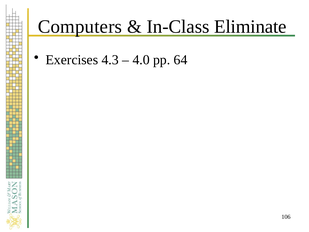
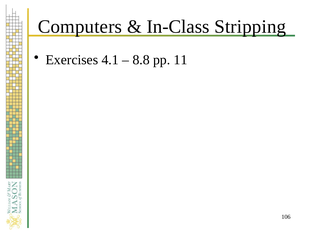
Eliminate: Eliminate -> Stripping
4.3: 4.3 -> 4.1
4.0: 4.0 -> 8.8
64: 64 -> 11
